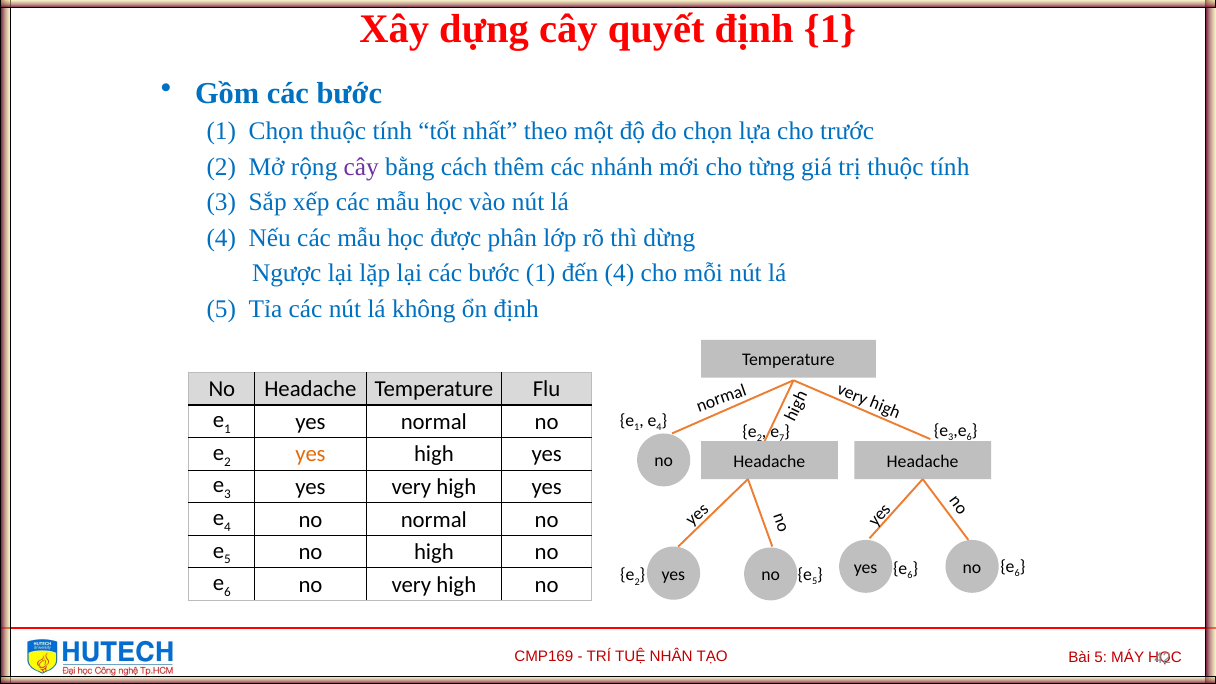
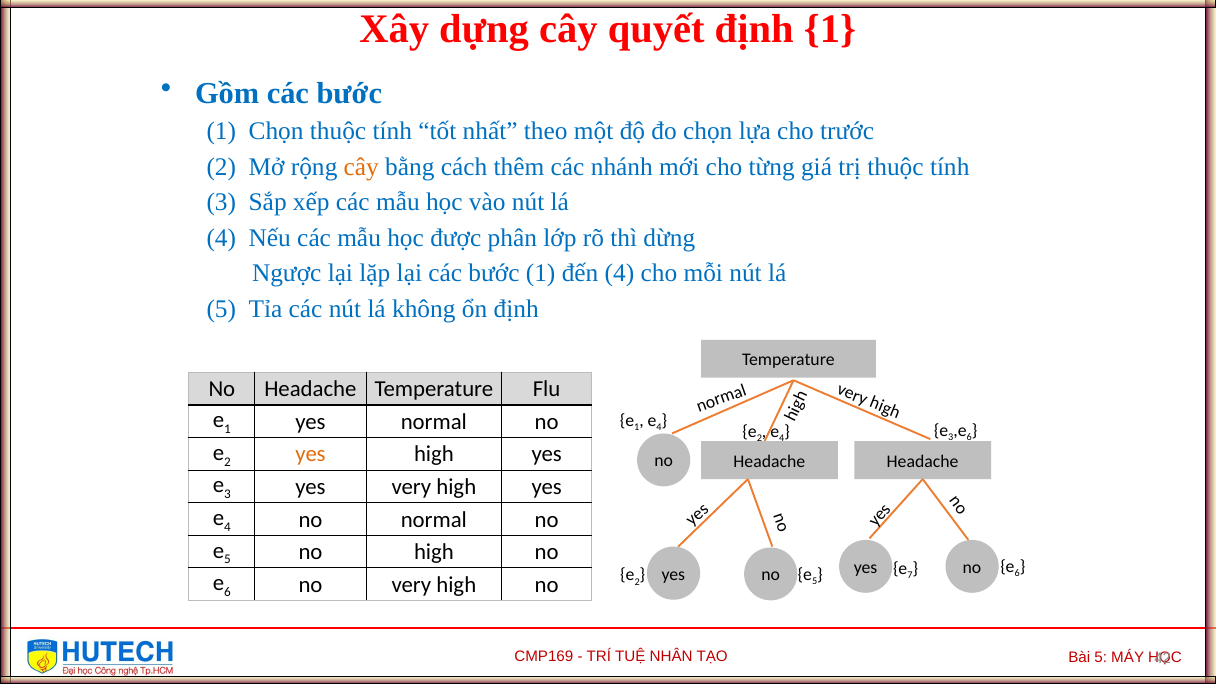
cây at (361, 167) colour: purple -> orange
7 at (782, 438): 7 -> 4
6 at (910, 575): 6 -> 7
